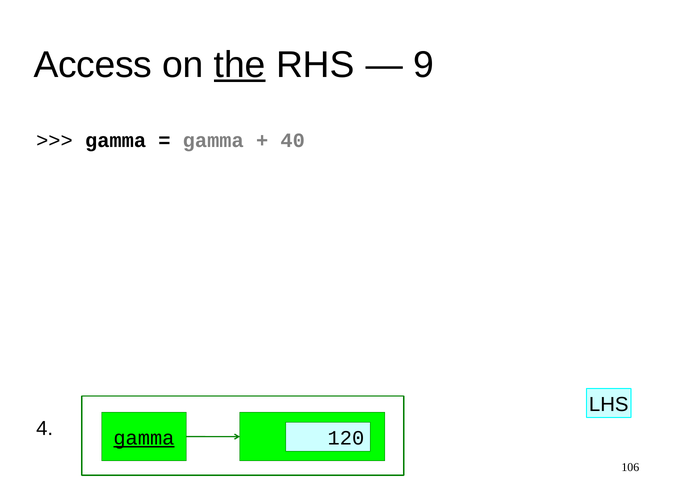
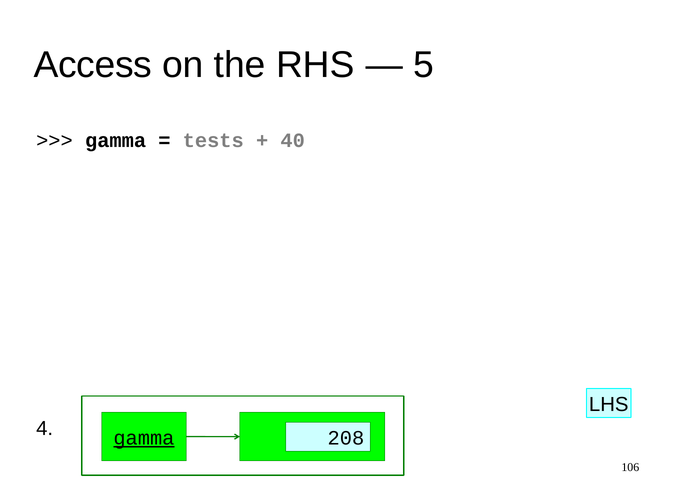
the underline: present -> none
9: 9 -> 5
gamma at (213, 141): gamma -> tests
120: 120 -> 208
